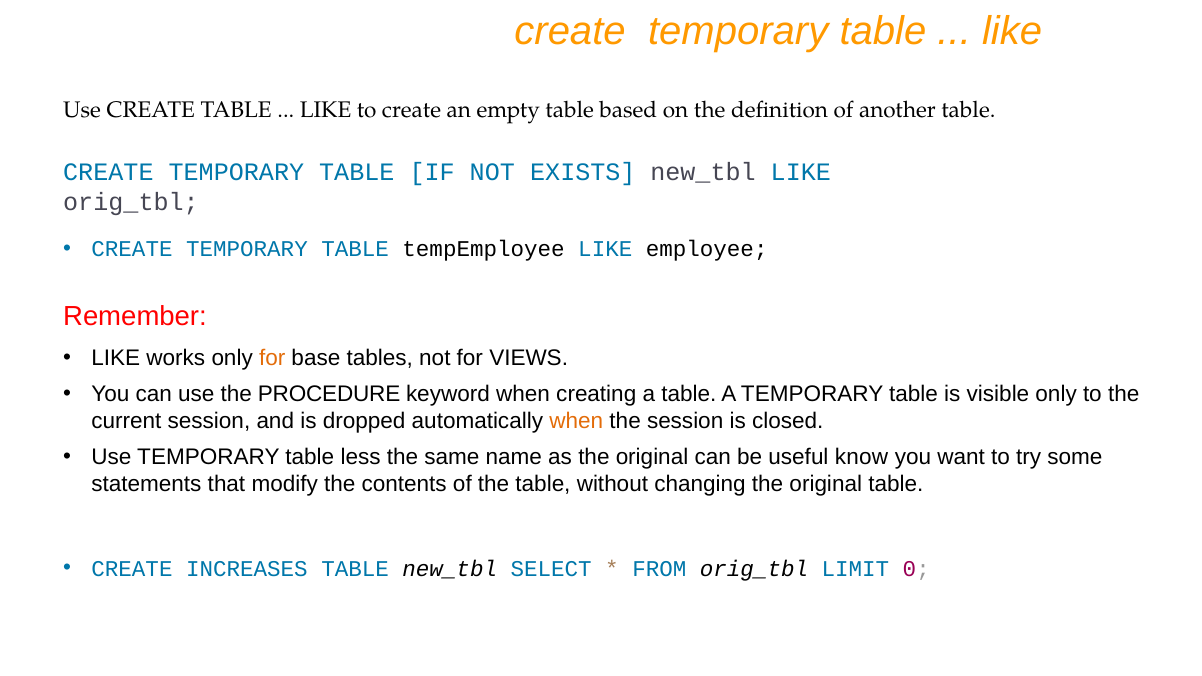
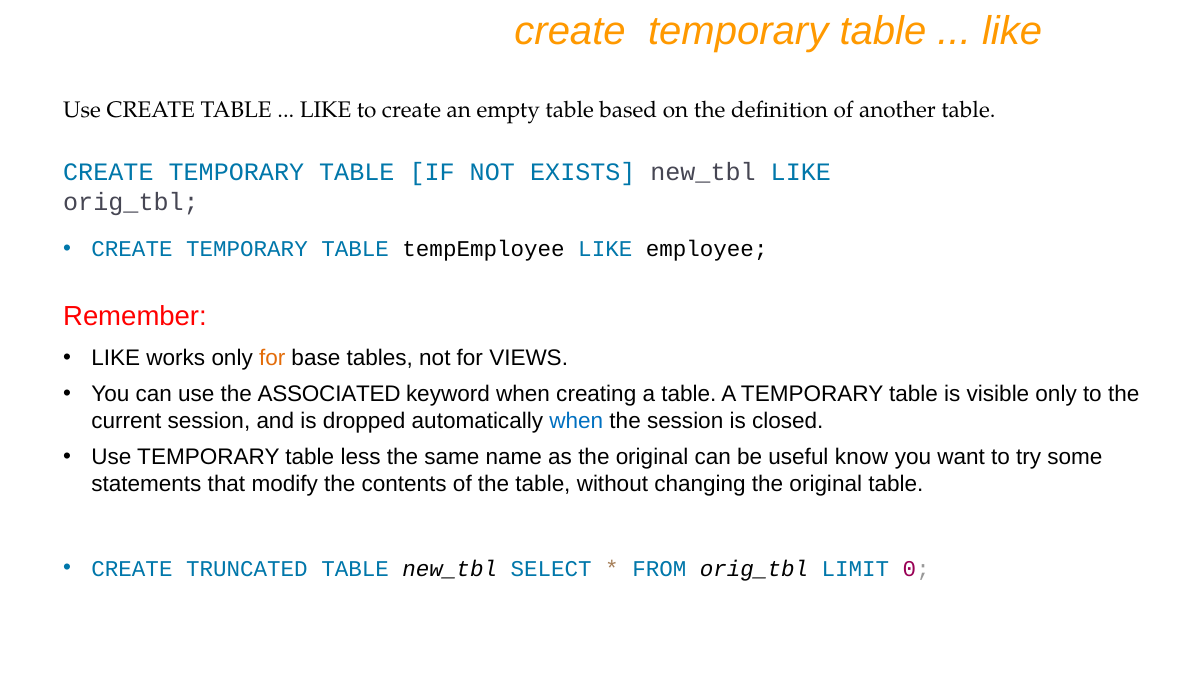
PROCEDURE: PROCEDURE -> ASSOCIATED
when at (576, 421) colour: orange -> blue
INCREASES: INCREASES -> TRUNCATED
